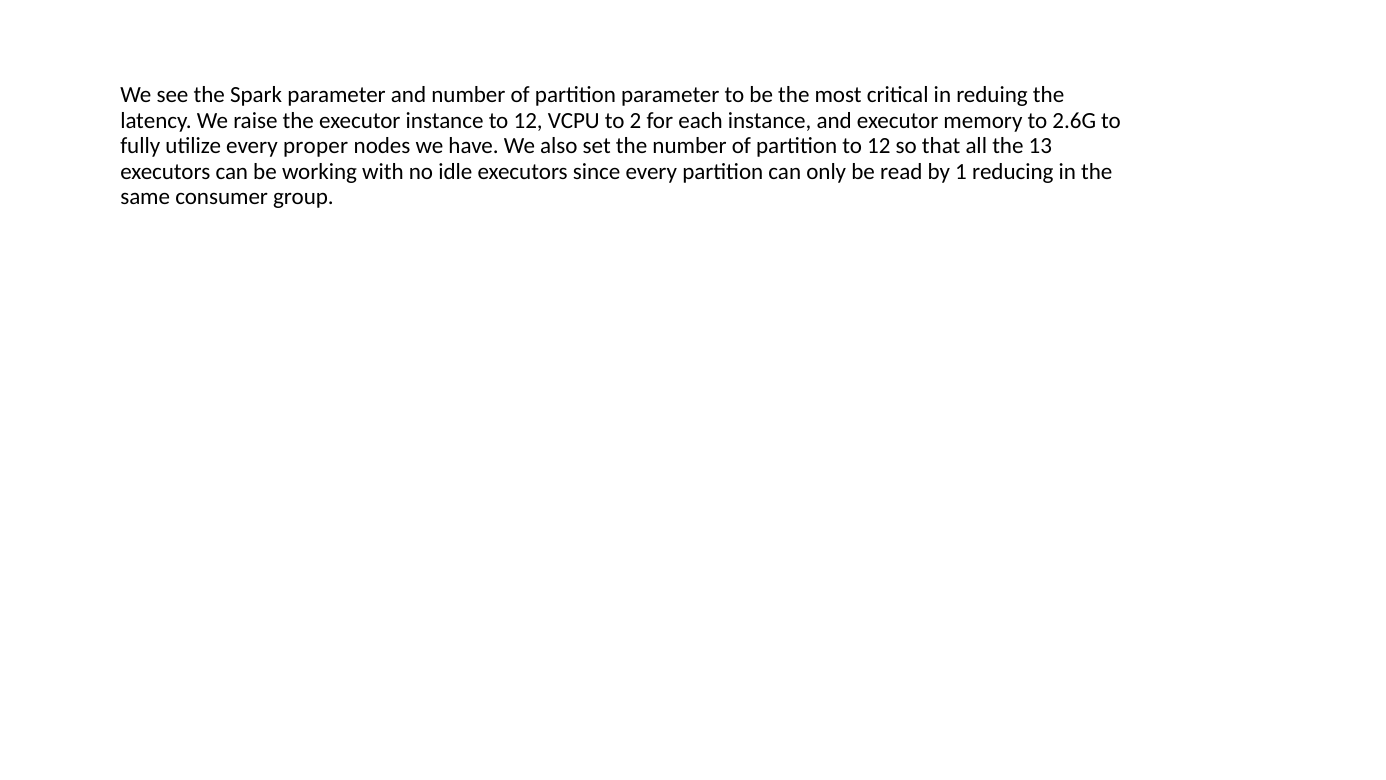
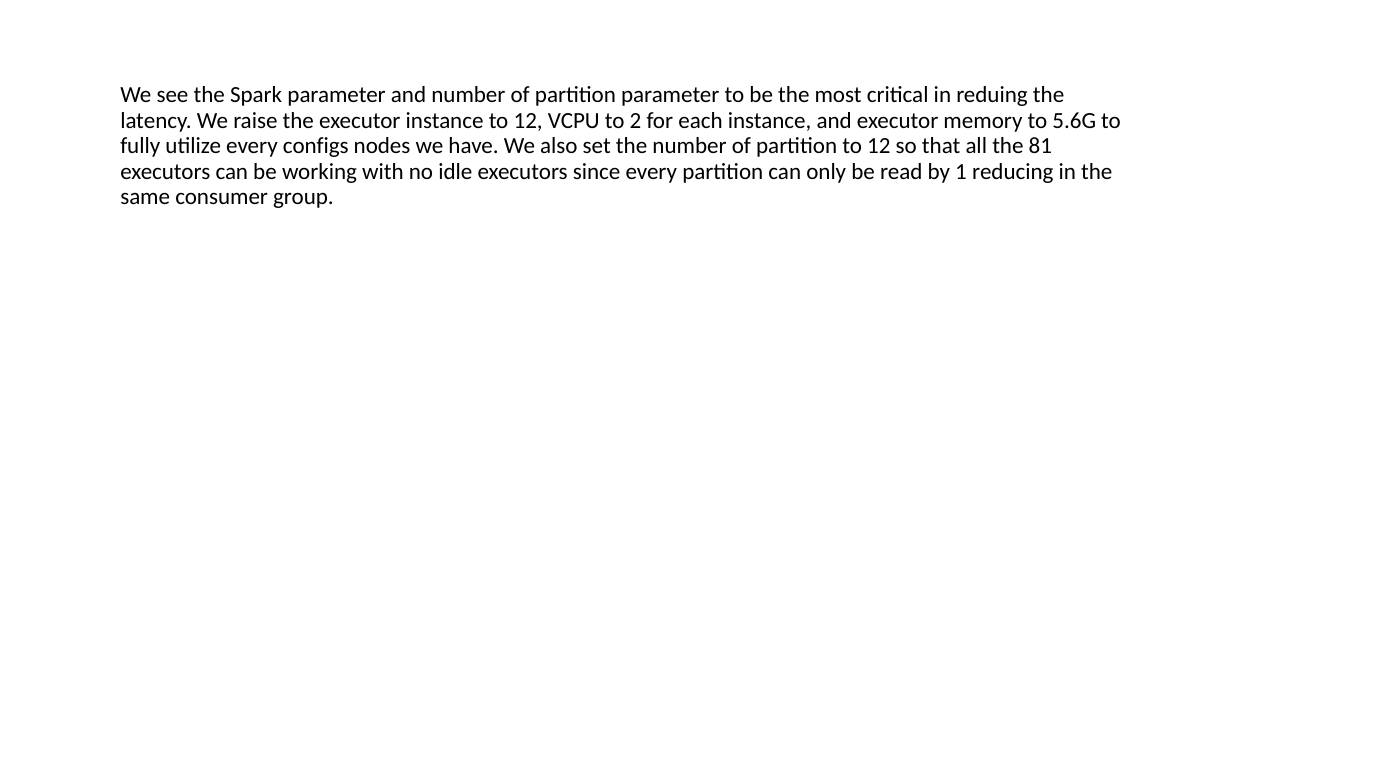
2.6G: 2.6G -> 5.6G
proper: proper -> configs
13: 13 -> 81
